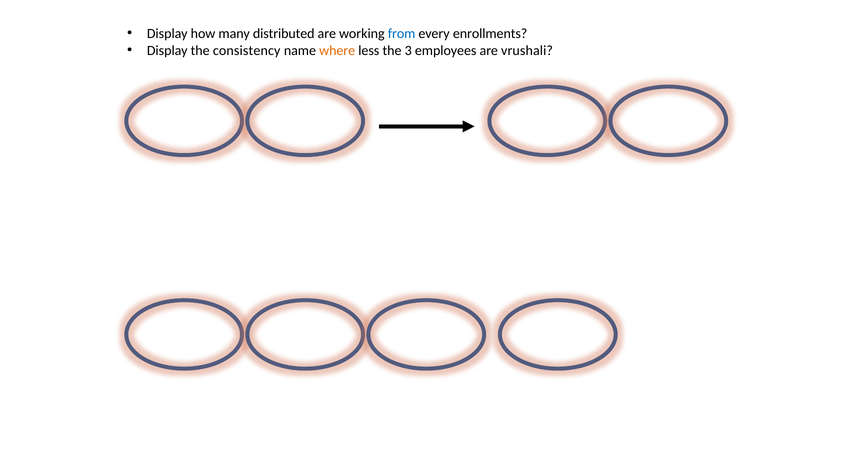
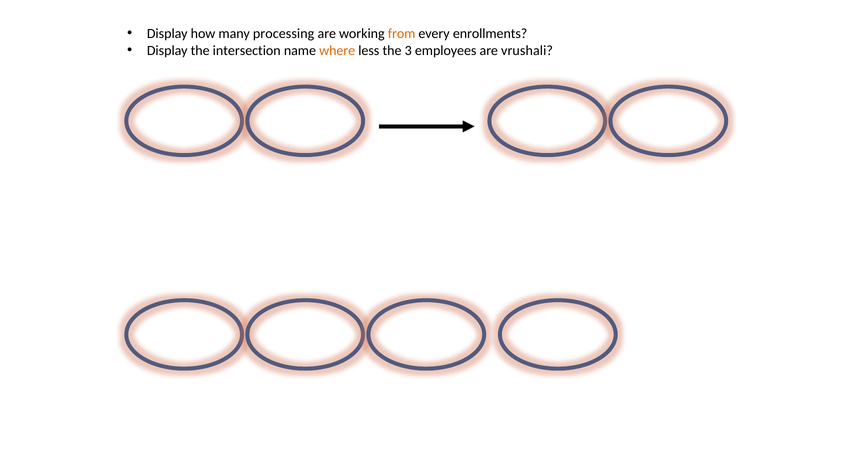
distributed: distributed -> processing
from colour: blue -> orange
consistency: consistency -> intersection
